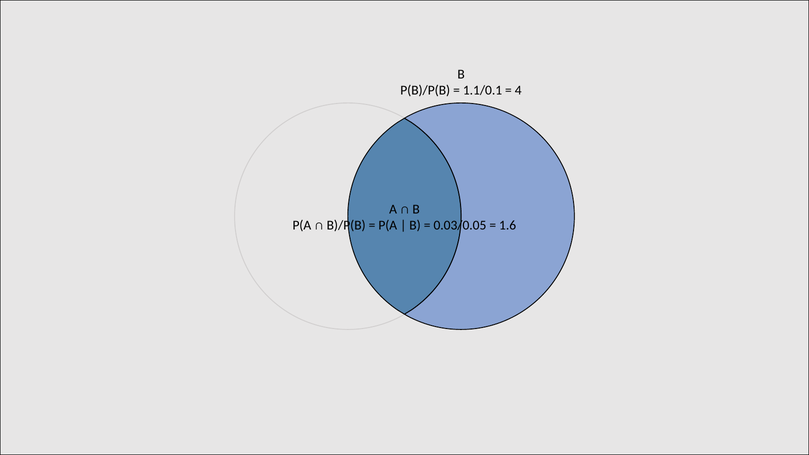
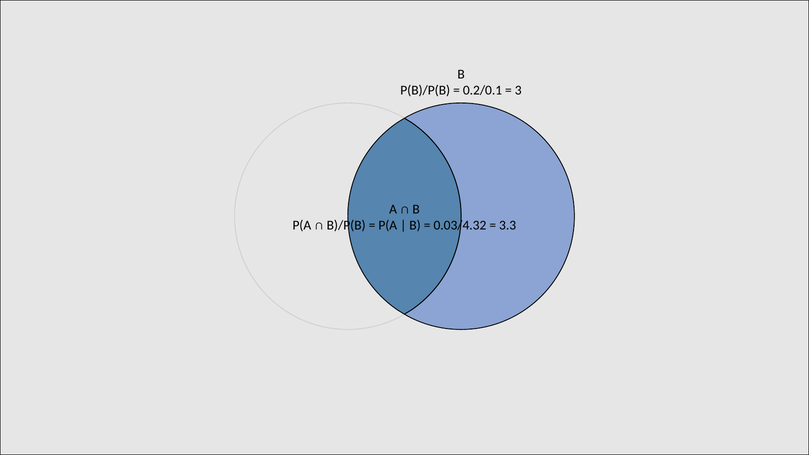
1.1/0.1: 1.1/0.1 -> 0.2/0.1
4: 4 -> 3
0.03/0.05: 0.03/0.05 -> 0.03/4.32
1.6: 1.6 -> 3.3
